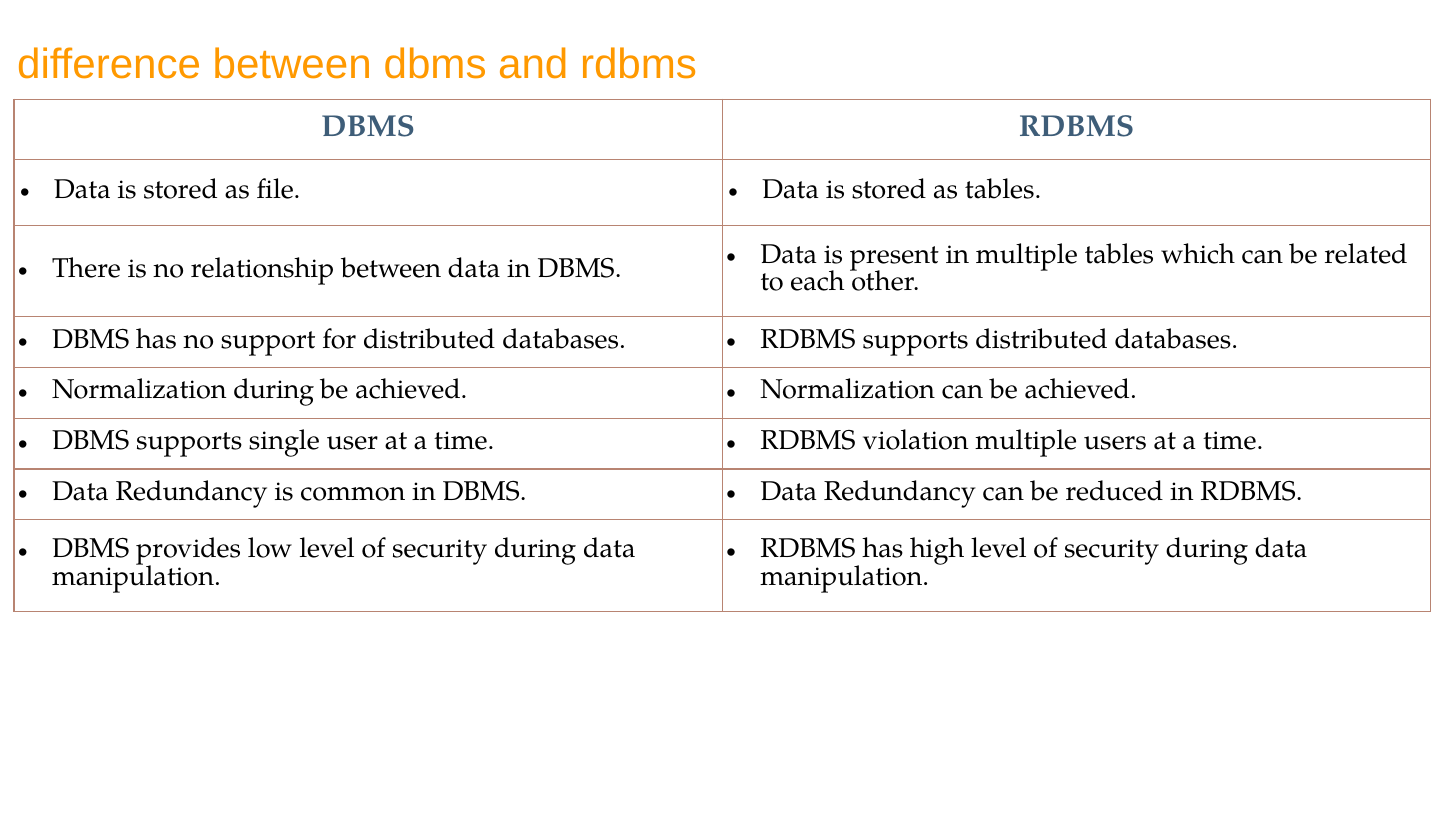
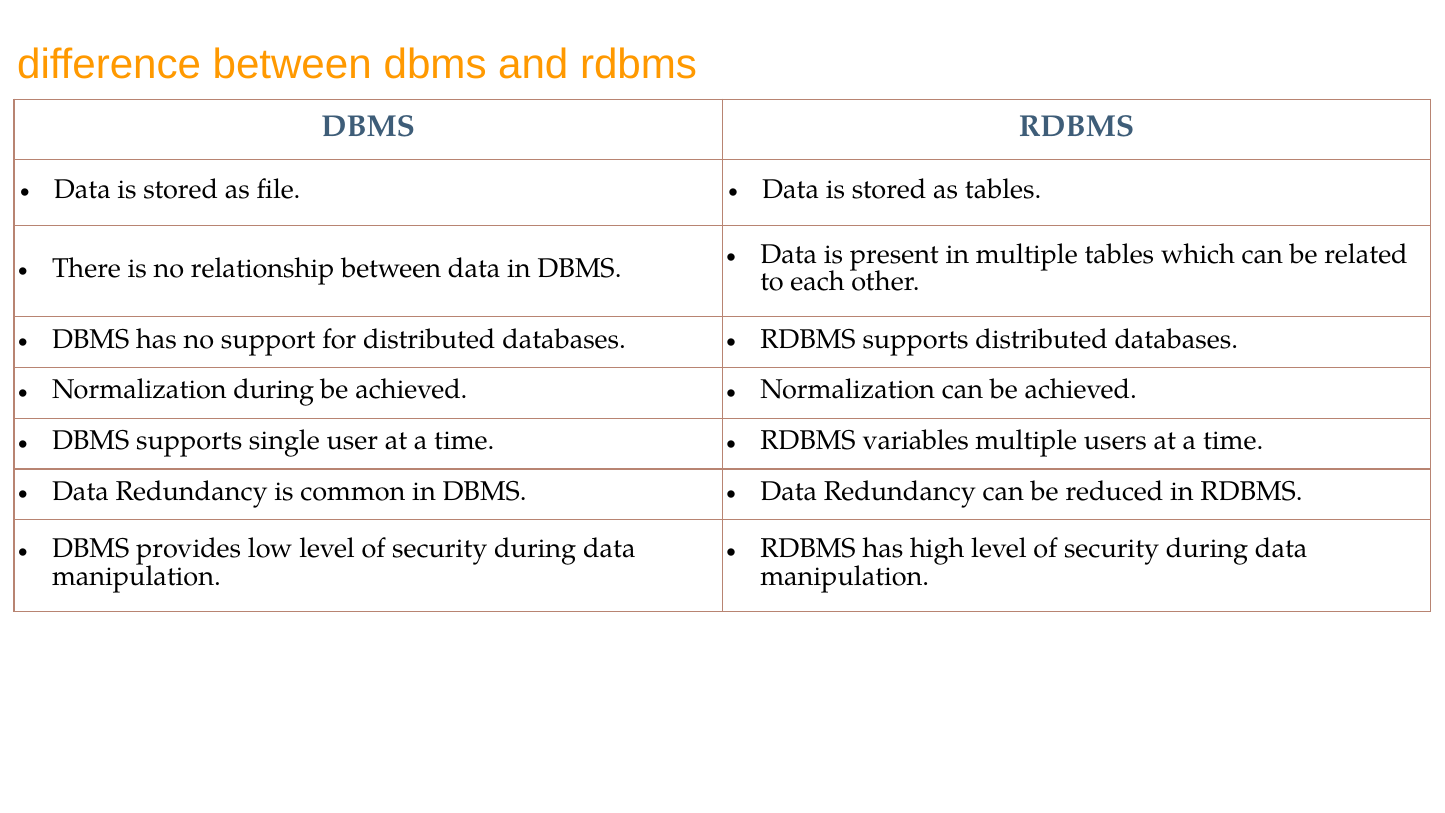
violation: violation -> variables
